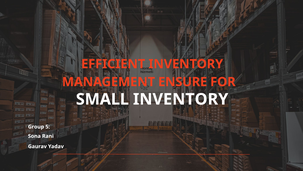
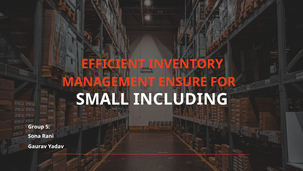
SMALL INVENTORY: INVENTORY -> INCLUDING
